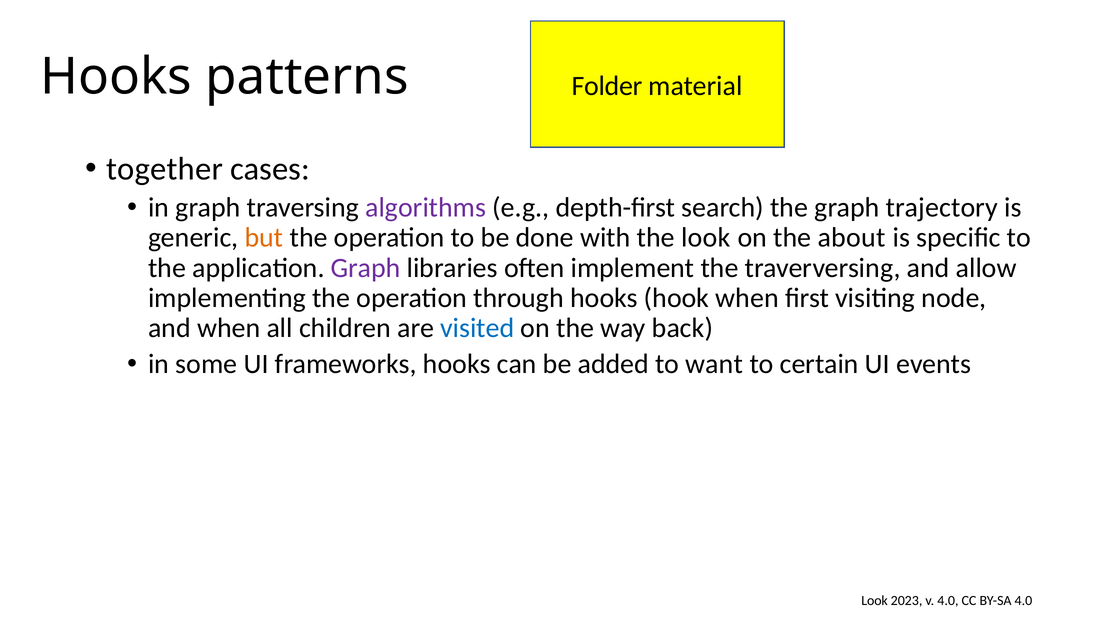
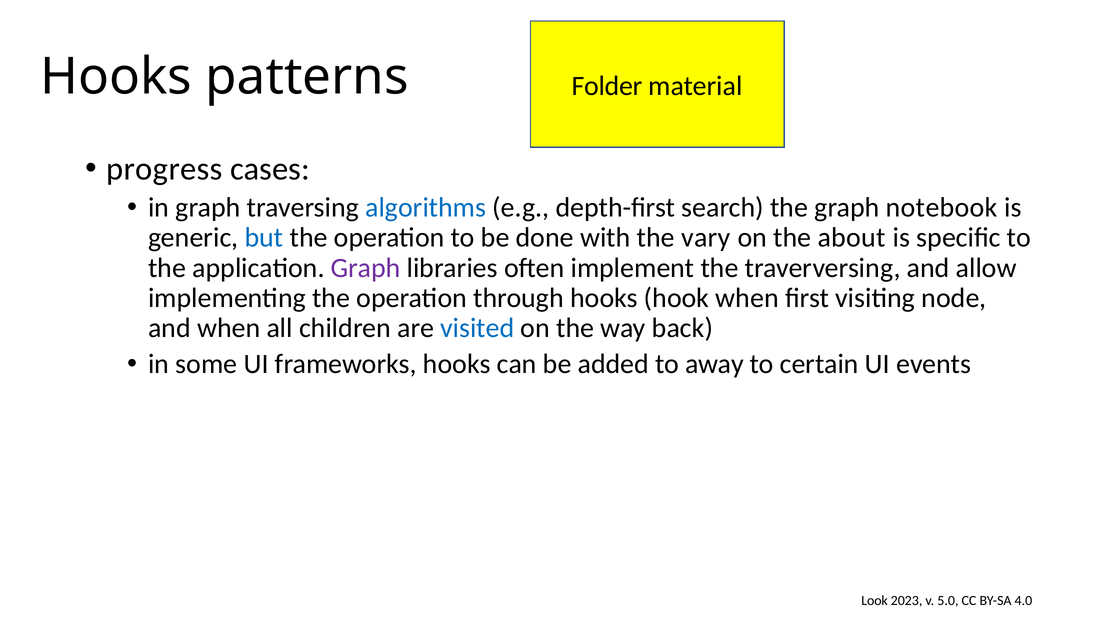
together: together -> progress
algorithms colour: purple -> blue
trajectory: trajectory -> notebook
but colour: orange -> blue
the look: look -> vary
want: want -> away
v 4.0: 4.0 -> 5.0
